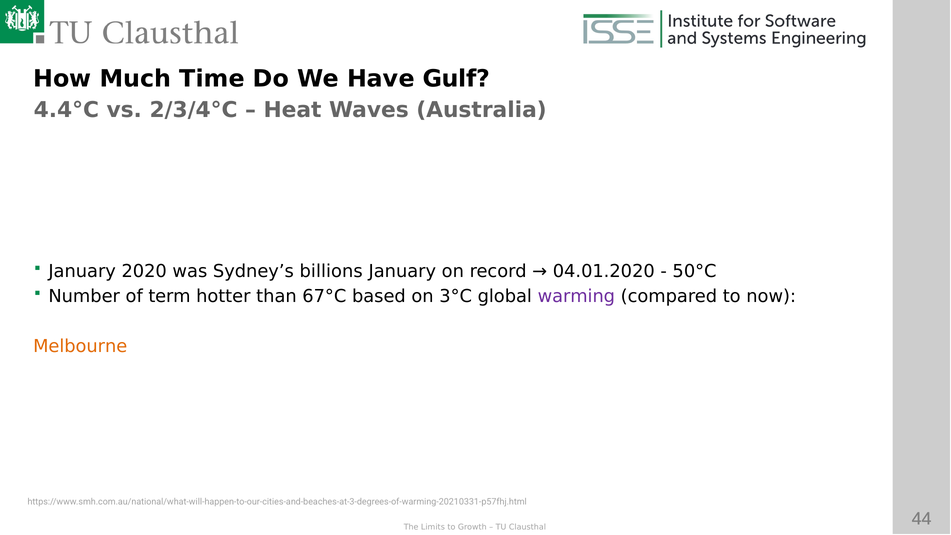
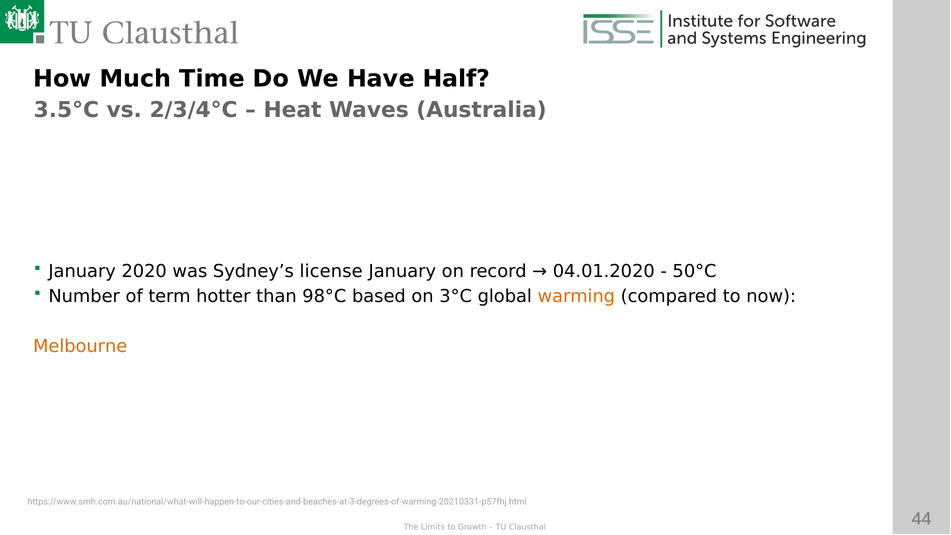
Gulf: Gulf -> Half
4.4°C: 4.4°C -> 3.5°C
billions: billions -> license
67°C: 67°C -> 98°C
warming colour: purple -> orange
